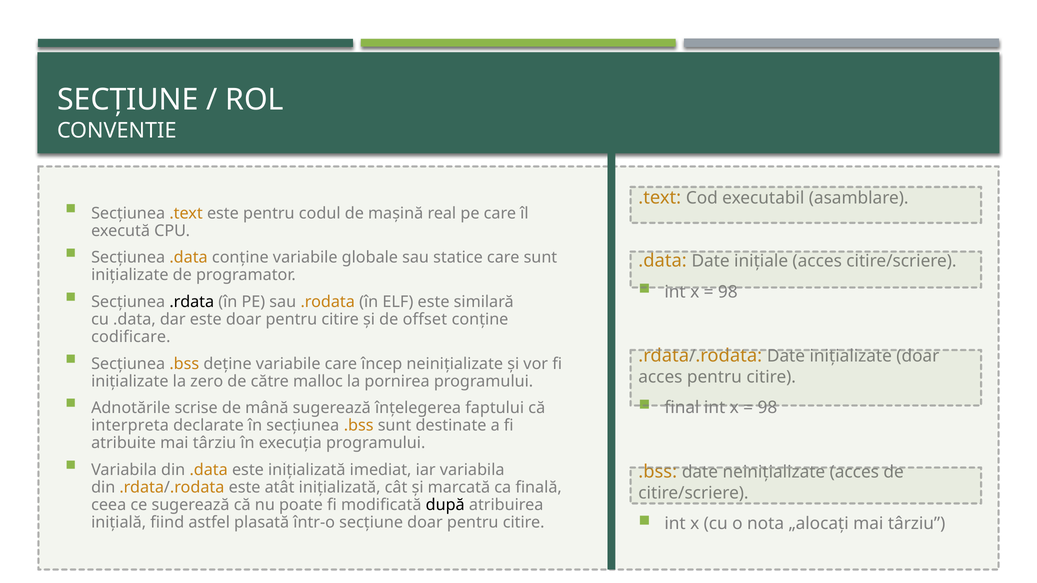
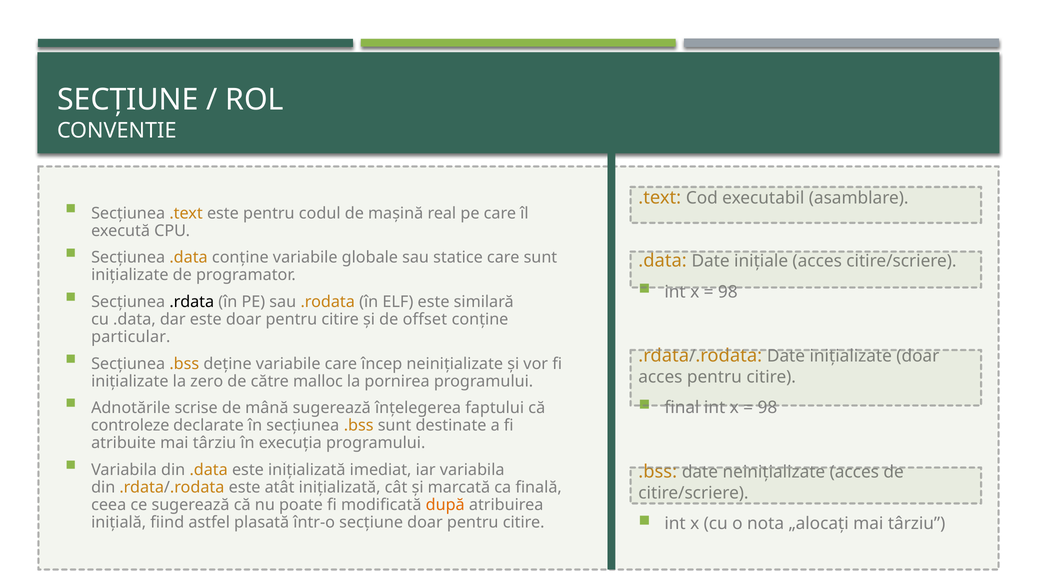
codificare: codificare -> particular
interpreta: interpreta -> controleze
după colour: black -> orange
